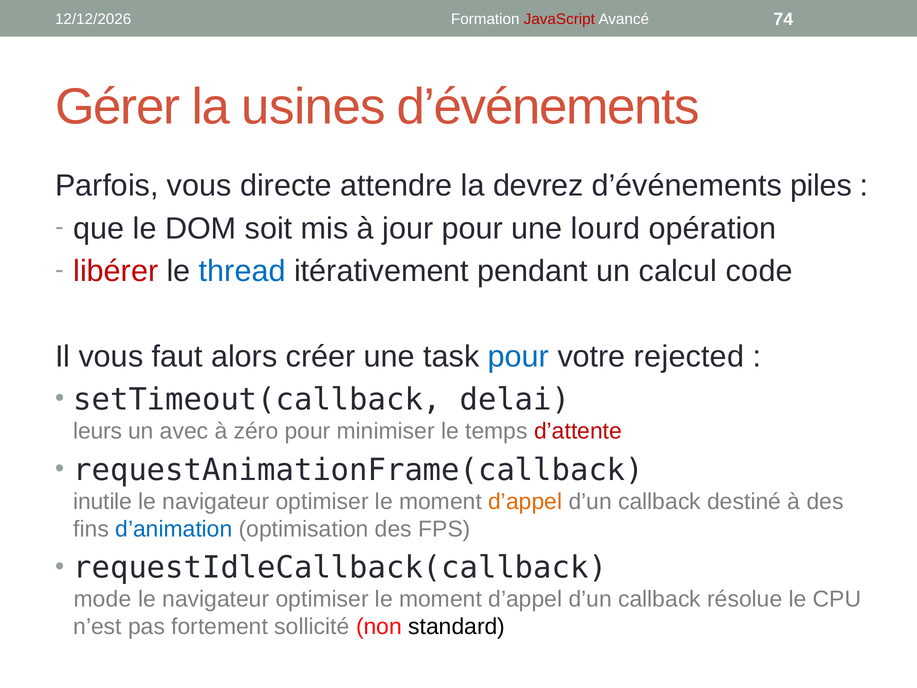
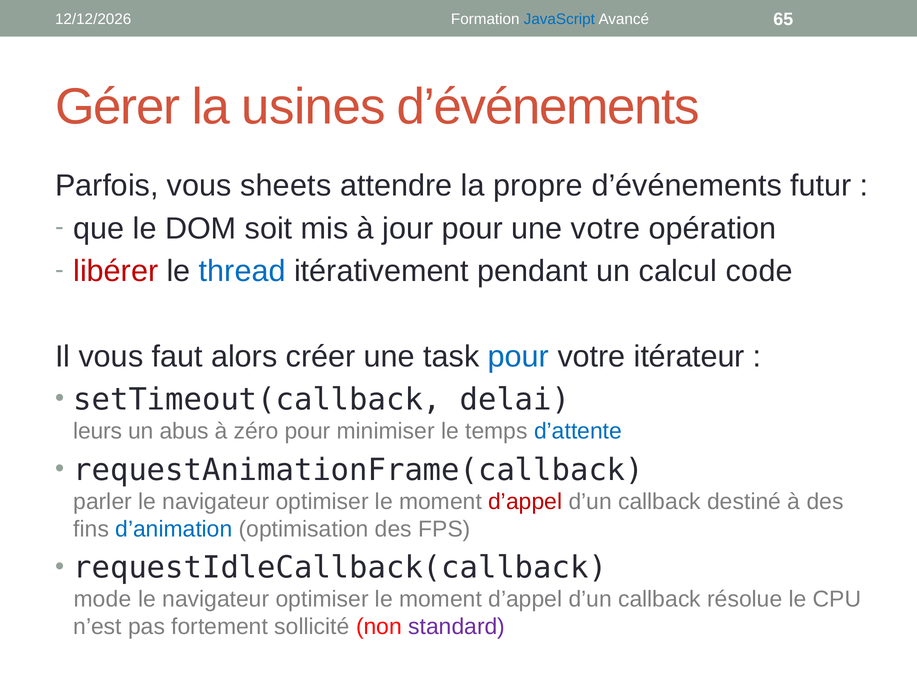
JavaScript colour: red -> blue
74: 74 -> 65
directe: directe -> sheets
devrez: devrez -> propre
piles: piles -> futur
une lourd: lourd -> votre
rejected: rejected -> itérateur
avec: avec -> abus
d’attente colour: red -> blue
inutile: inutile -> parler
d’appel at (525, 501) colour: orange -> red
standard colour: black -> purple
